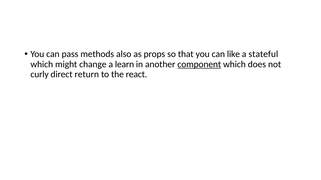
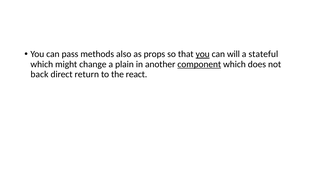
you at (203, 54) underline: none -> present
like: like -> will
learn: learn -> plain
curly: curly -> back
